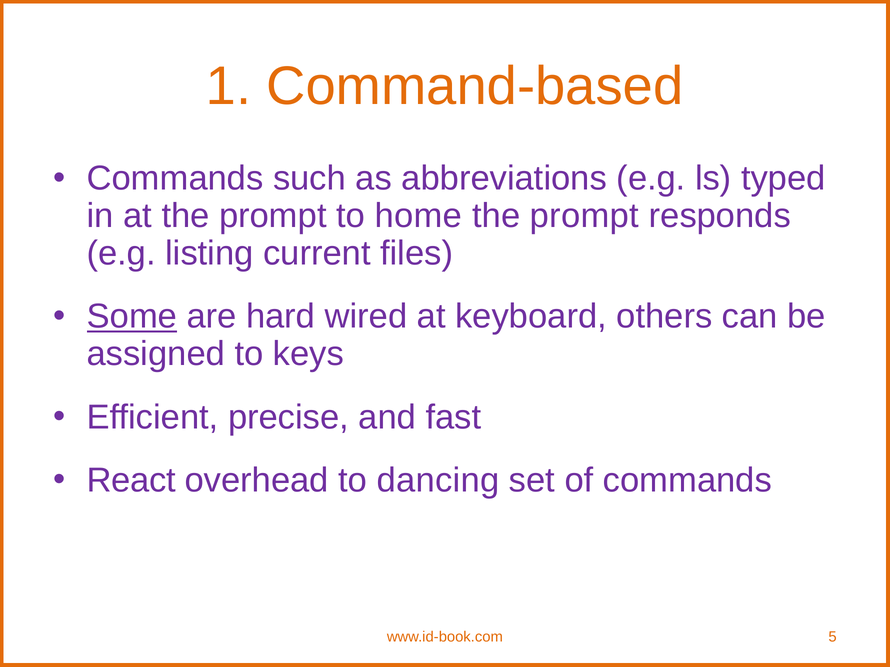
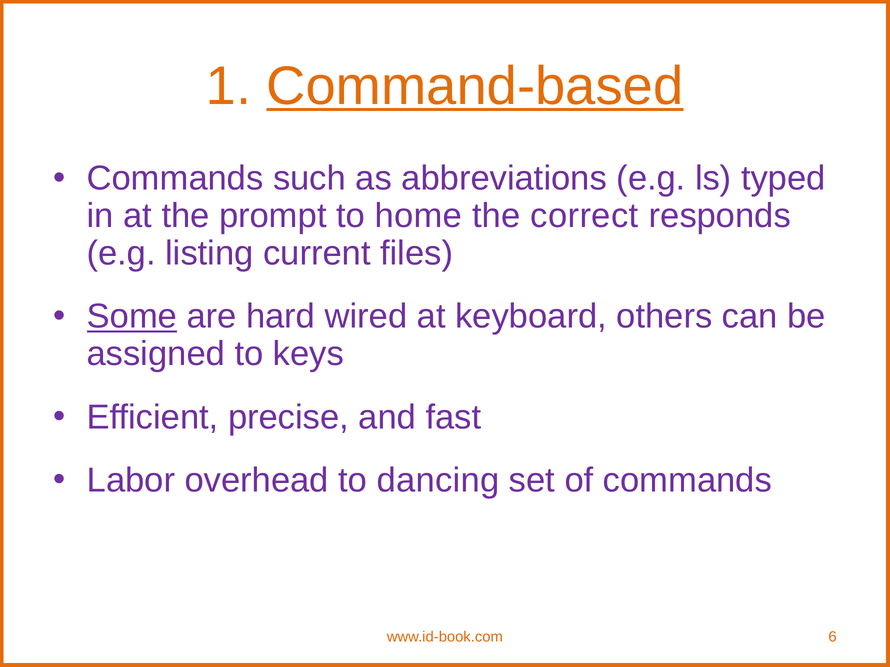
Command-based underline: none -> present
prompt at (584, 216): prompt -> correct
React: React -> Labor
5: 5 -> 6
